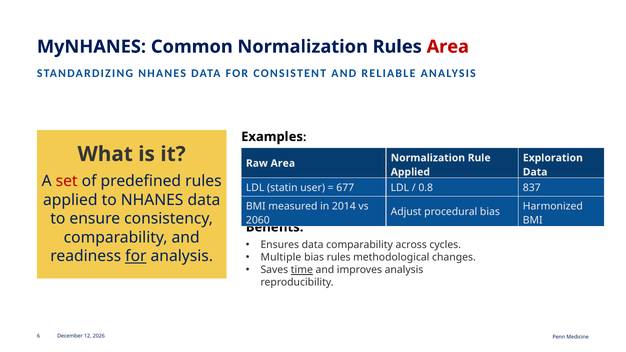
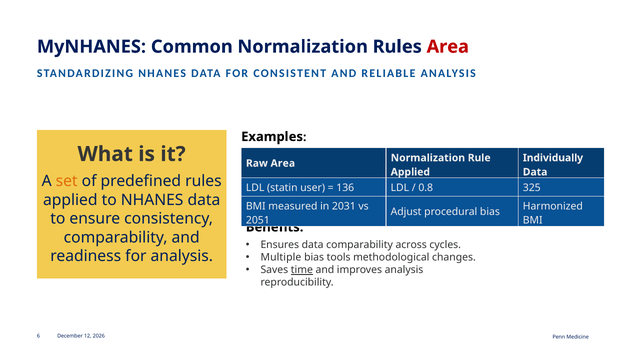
Exploration: Exploration -> Individually
set colour: red -> orange
677: 677 -> 136
837: 837 -> 325
2014: 2014 -> 2031
2060: 2060 -> 2051
for at (136, 256) underline: present -> none
bias rules: rules -> tools
